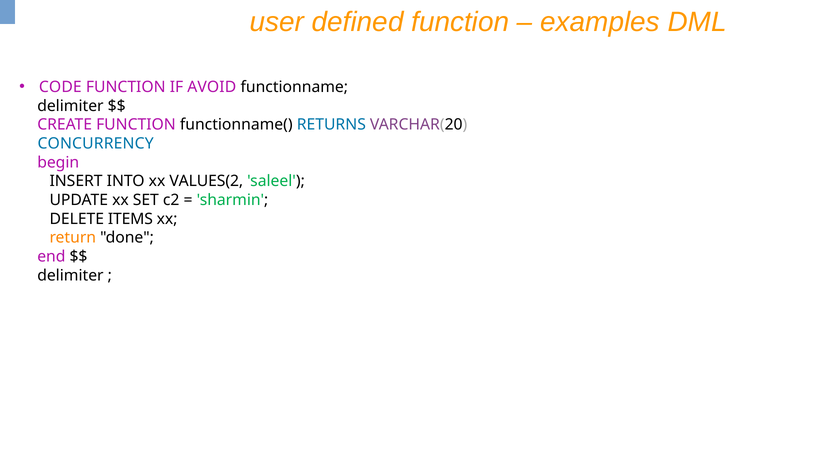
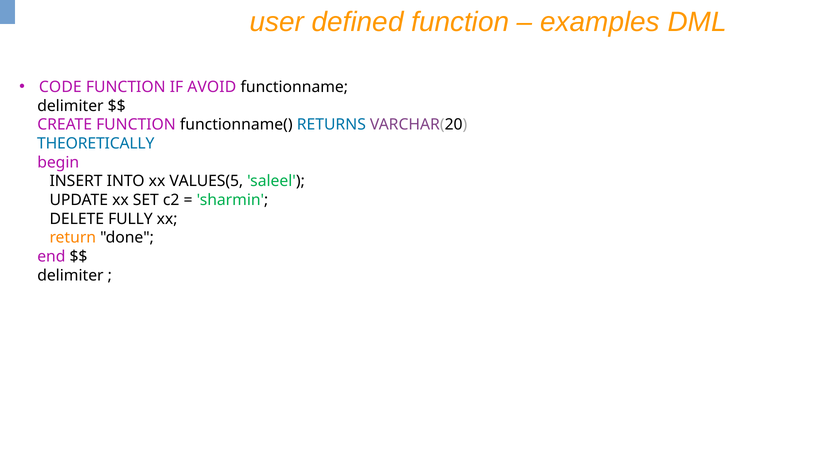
CONCURRENCY: CONCURRENCY -> THEORETICALLY
VALUES(2: VALUES(2 -> VALUES(5
ITEMS: ITEMS -> FULLY
